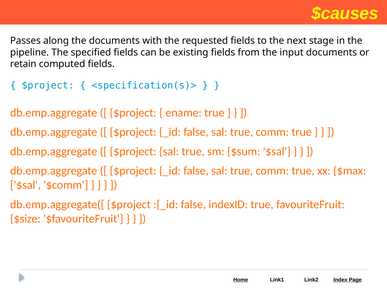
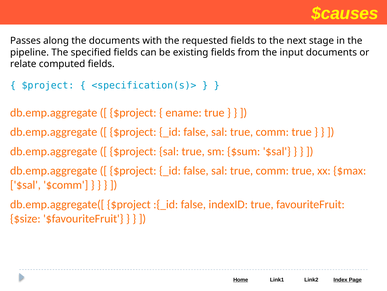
retain: retain -> relate
